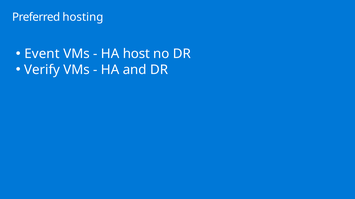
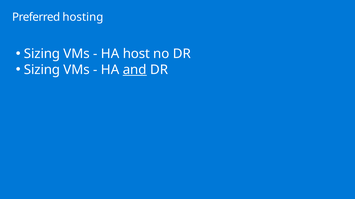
Event at (42, 54): Event -> Sizing
Verify at (42, 70): Verify -> Sizing
and underline: none -> present
